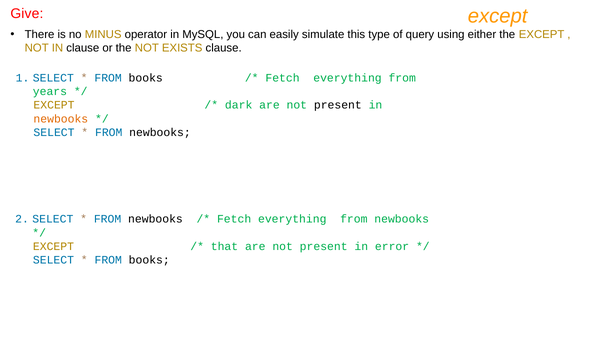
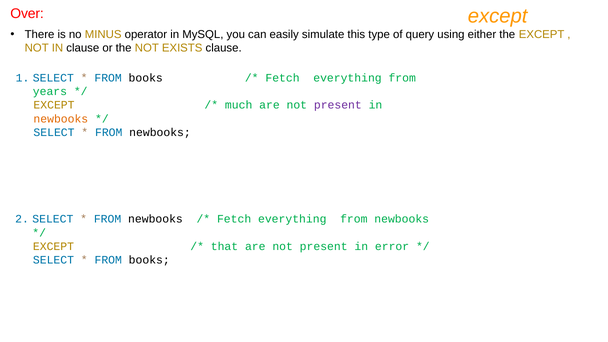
Give: Give -> Over
dark: dark -> much
present at (338, 105) colour: black -> purple
